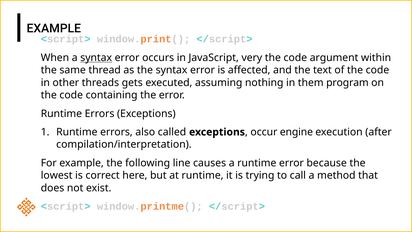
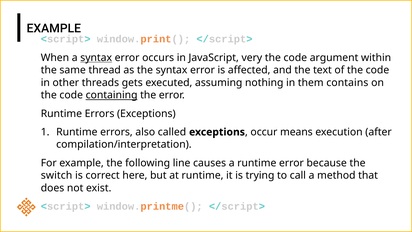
program: program -> contains
containing underline: none -> present
engine: engine -> means
lowest: lowest -> switch
